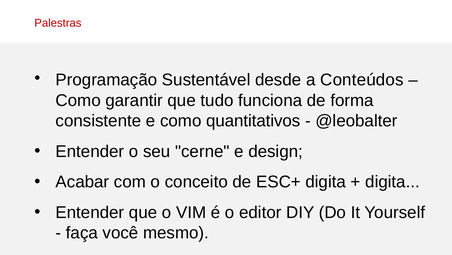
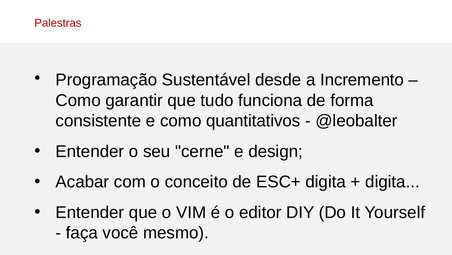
Conteúdos: Conteúdos -> Incremento
